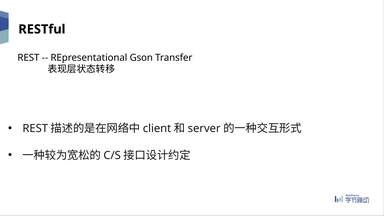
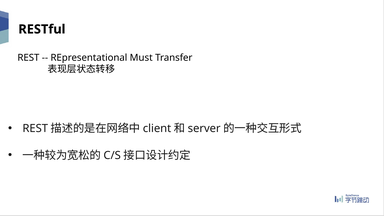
Gson: Gson -> Must
